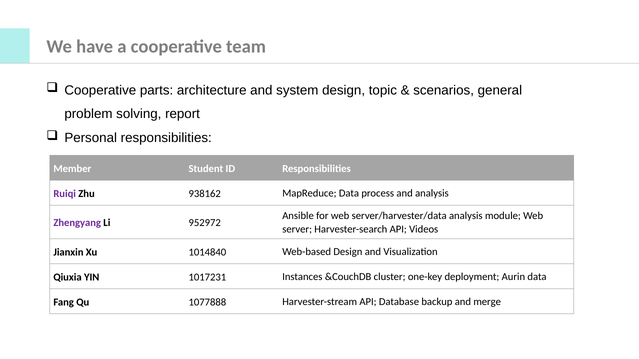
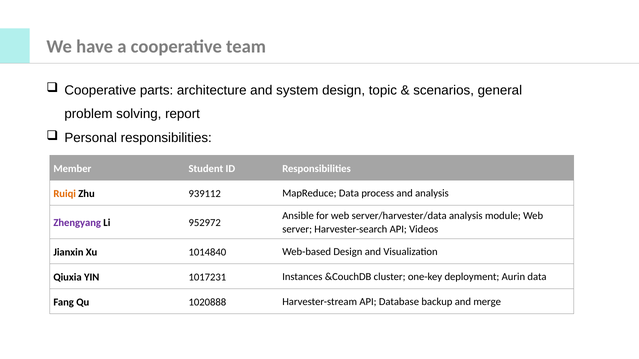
Ruiqi colour: purple -> orange
938162: 938162 -> 939112
1077888: 1077888 -> 1020888
